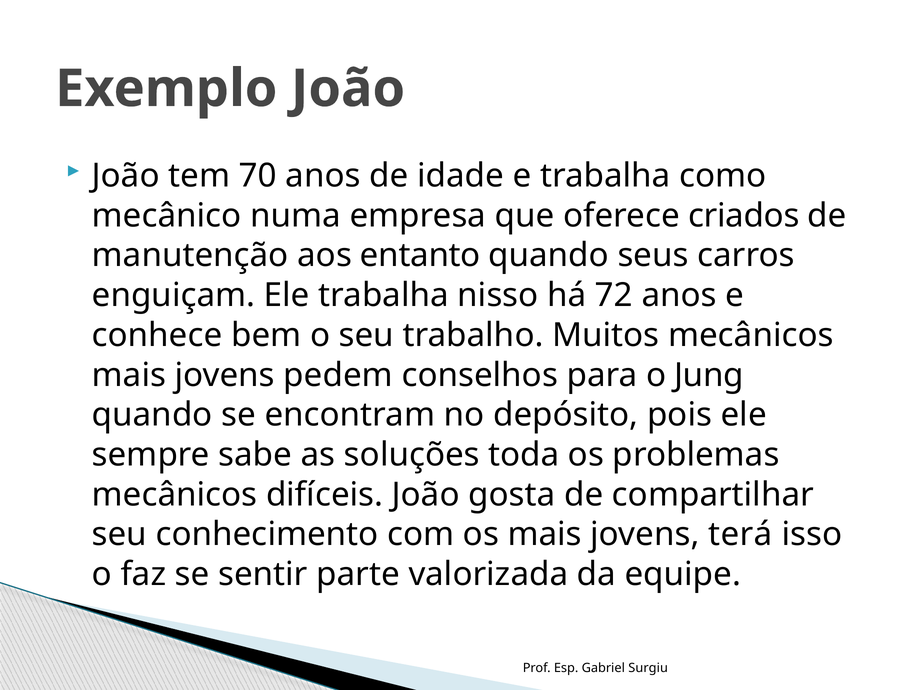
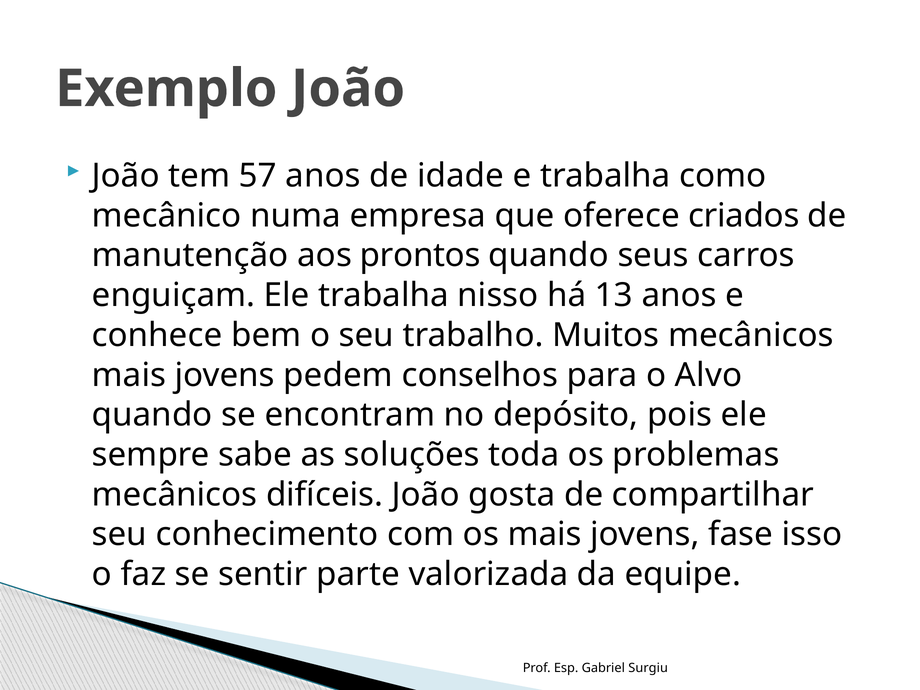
70: 70 -> 57
entanto: entanto -> prontos
72: 72 -> 13
Jung: Jung -> Alvo
terá: terá -> fase
